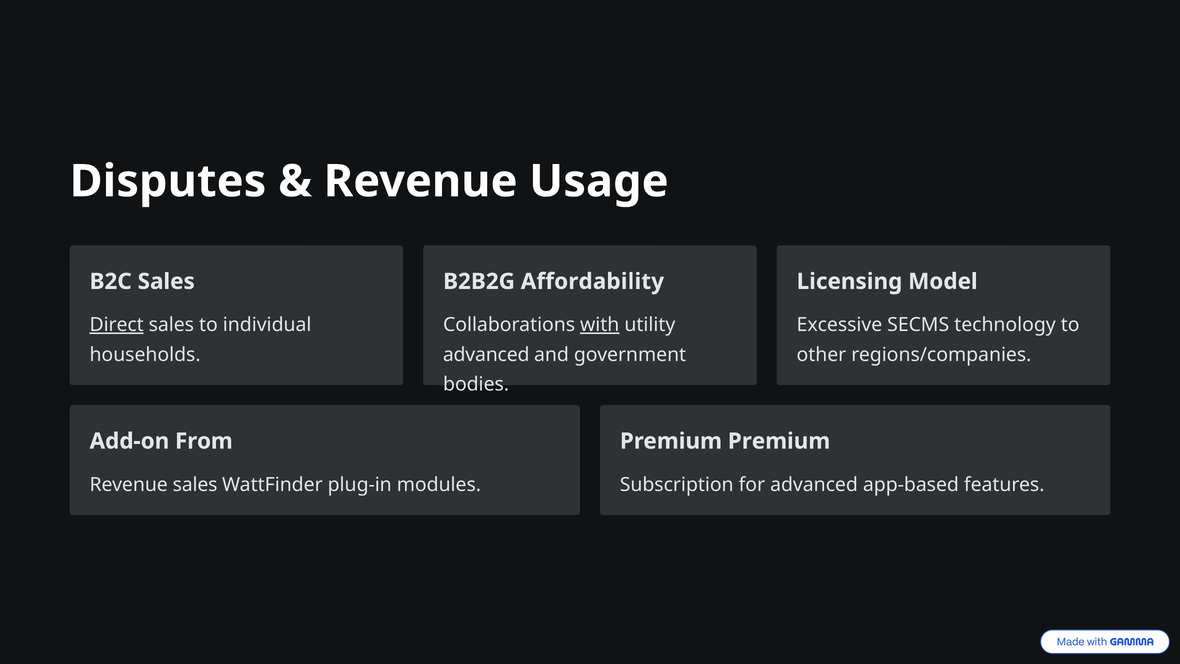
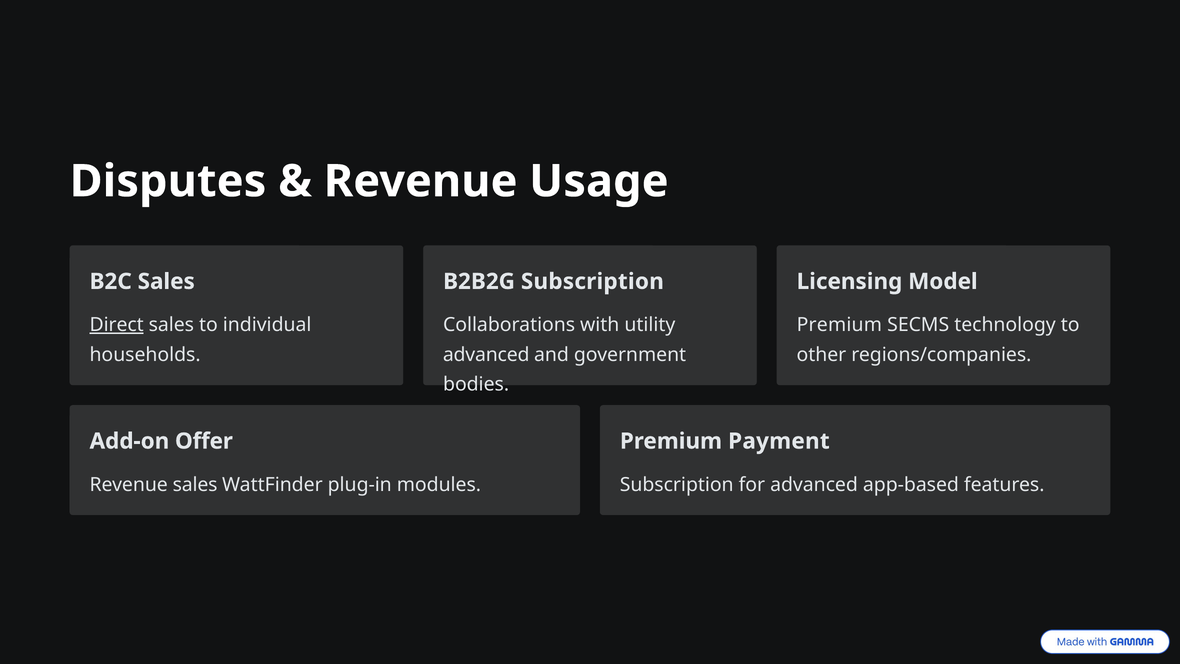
B2B2G Affordability: Affordability -> Subscription
with underline: present -> none
Excessive at (839, 325): Excessive -> Premium
From: From -> Offer
Premium Premium: Premium -> Payment
